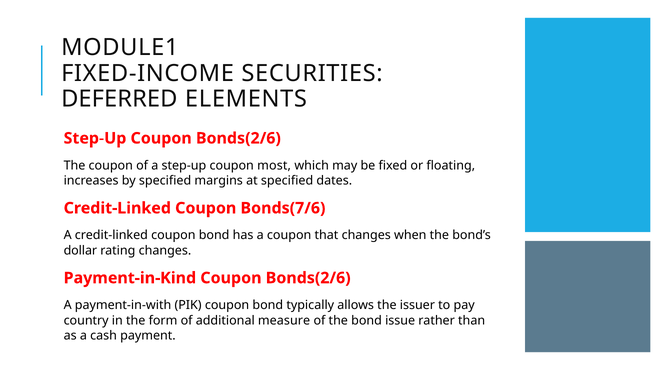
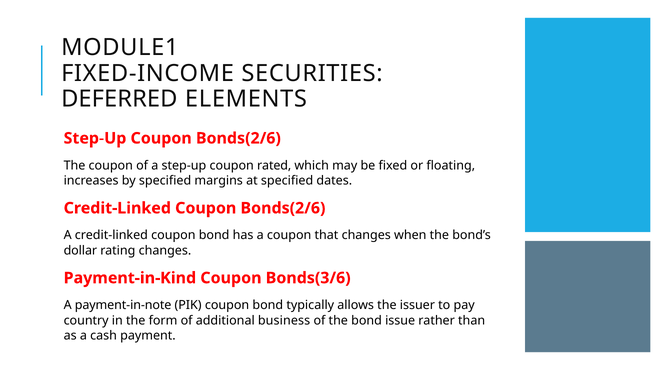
most: most -> rated
Credit-Linked Coupon Bonds(7/6: Bonds(7/6 -> Bonds(2/6
Payment-in-Kind Coupon Bonds(2/6: Bonds(2/6 -> Bonds(3/6
payment-in-with: payment-in-with -> payment-in-note
measure: measure -> business
